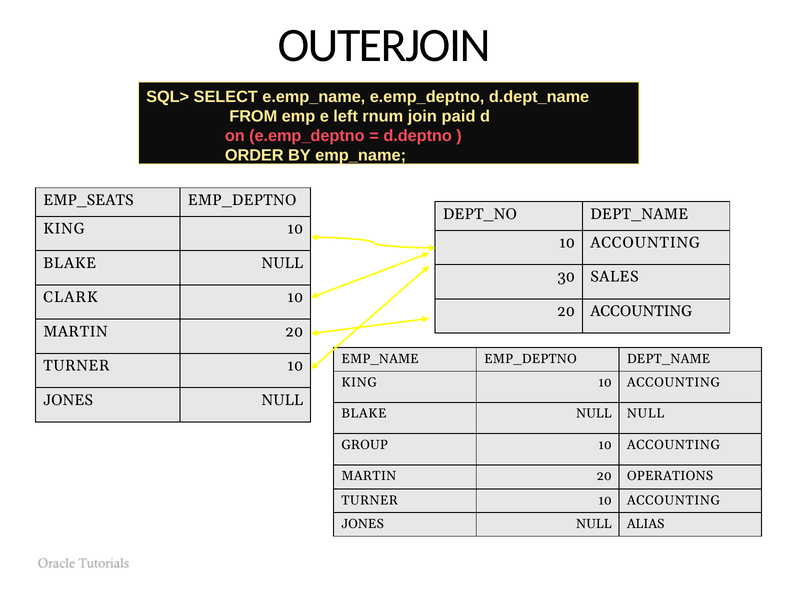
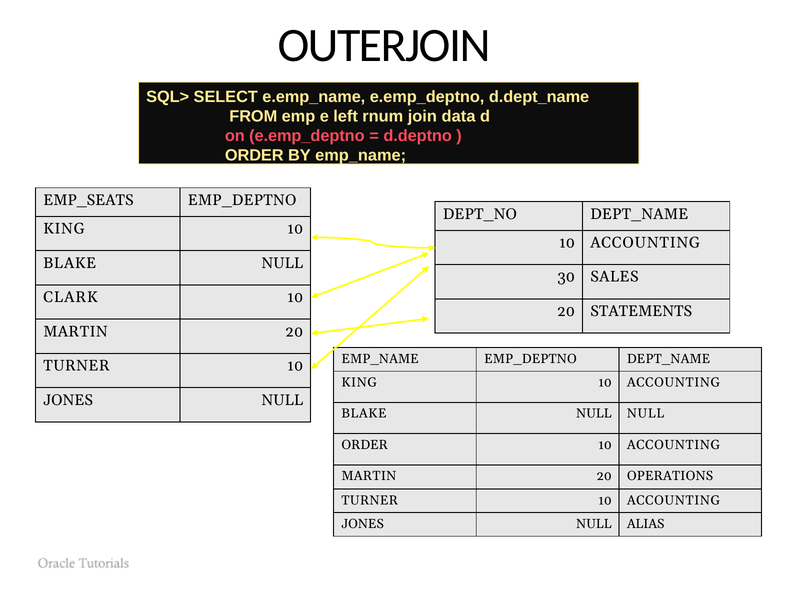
paid: paid -> data
20 ACCOUNTING: ACCOUNTING -> STATEMENTS
GROUP at (365, 445): GROUP -> ORDER
